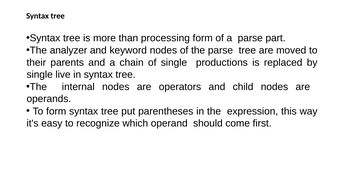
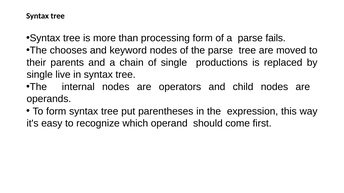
part: part -> fails
analyzer: analyzer -> chooses
